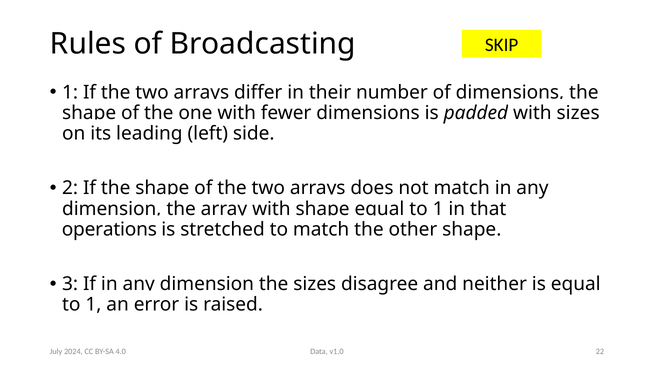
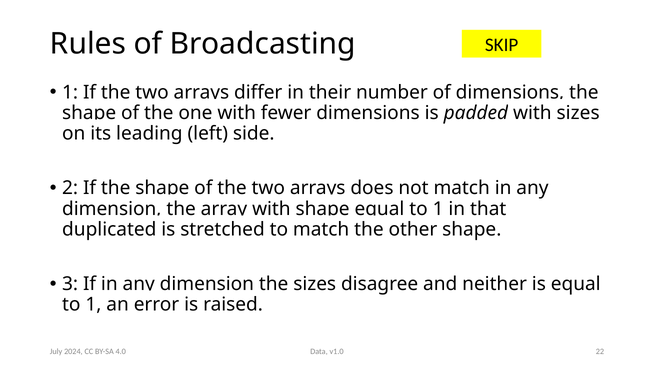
operations: operations -> duplicated
